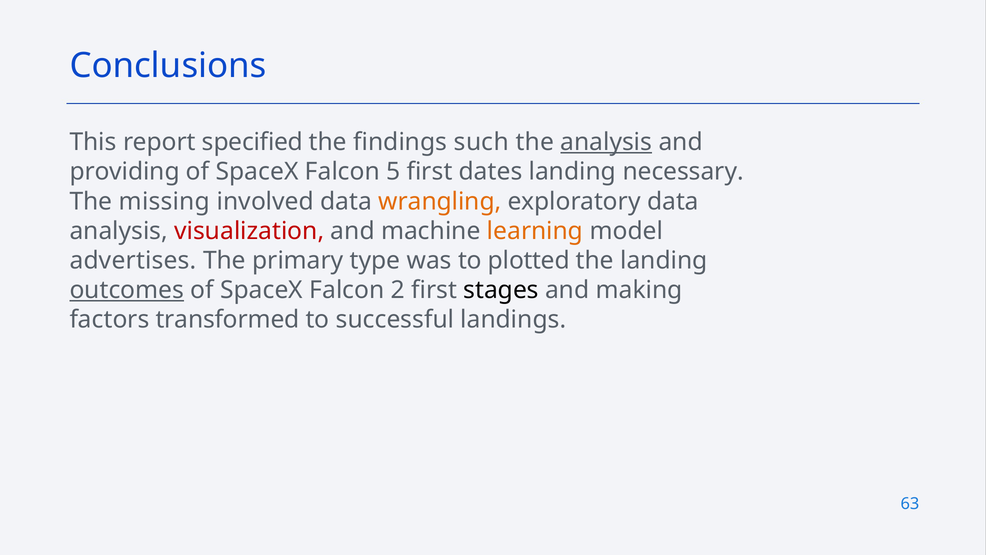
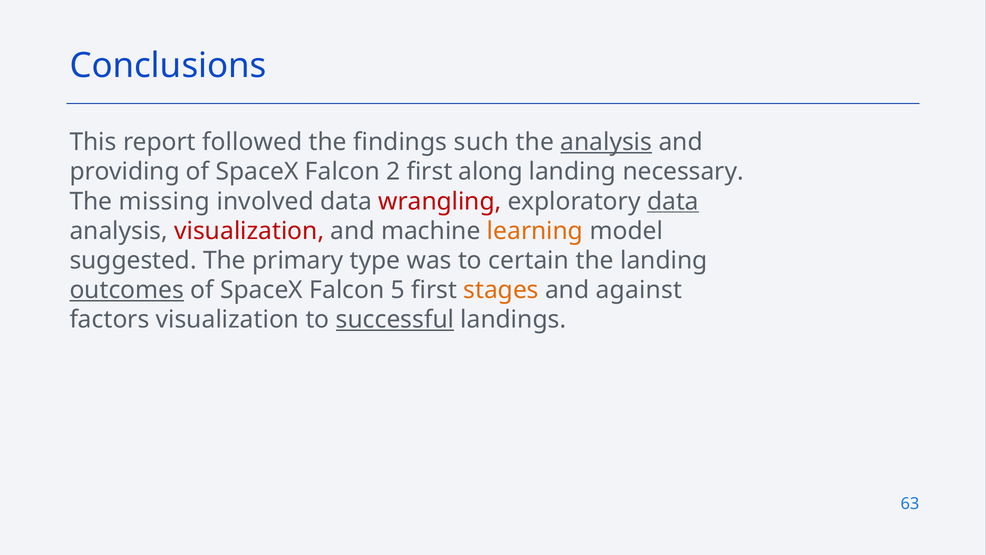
specified: specified -> followed
5: 5 -> 2
dates: dates -> along
wrangling colour: orange -> red
data at (673, 201) underline: none -> present
advertises: advertises -> suggested
plotted: plotted -> certain
2: 2 -> 5
stages colour: black -> orange
making: making -> against
factors transformed: transformed -> visualization
successful underline: none -> present
